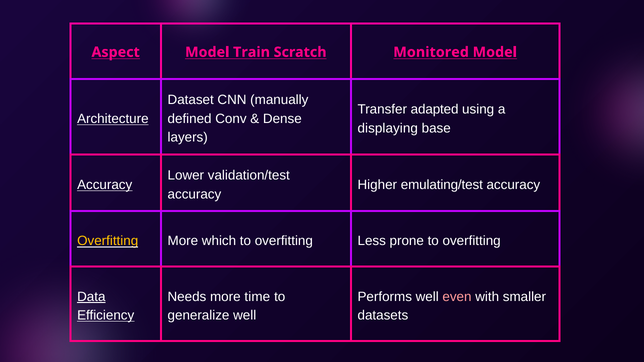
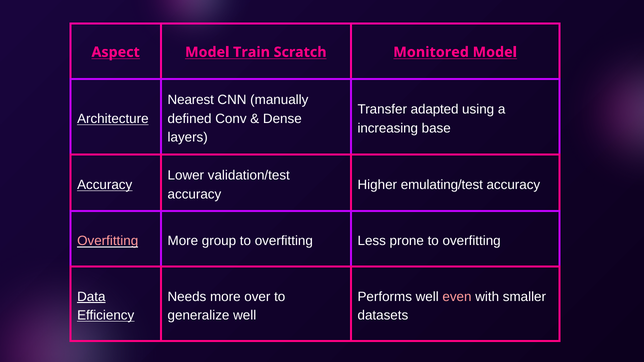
Dataset: Dataset -> Nearest
displaying: displaying -> increasing
Overfitting at (108, 241) colour: yellow -> pink
which: which -> group
time: time -> over
